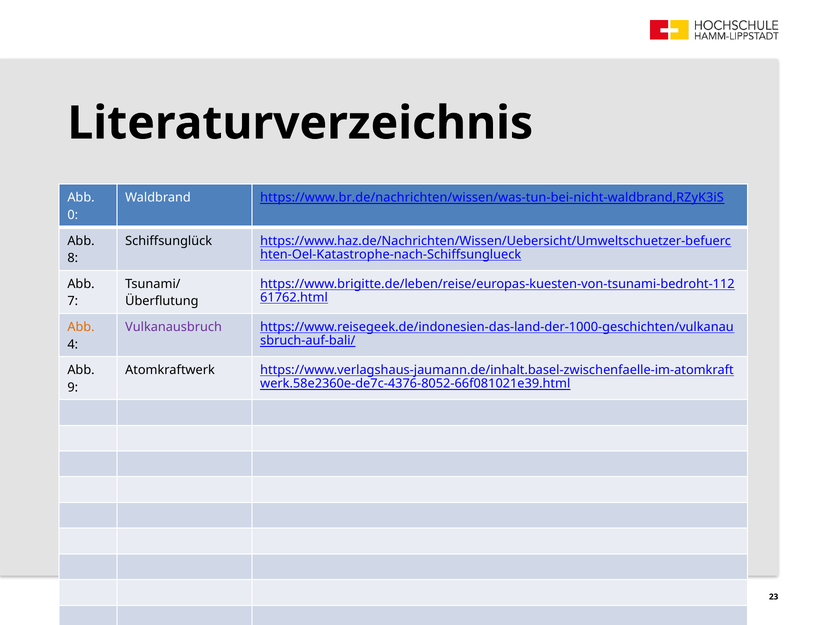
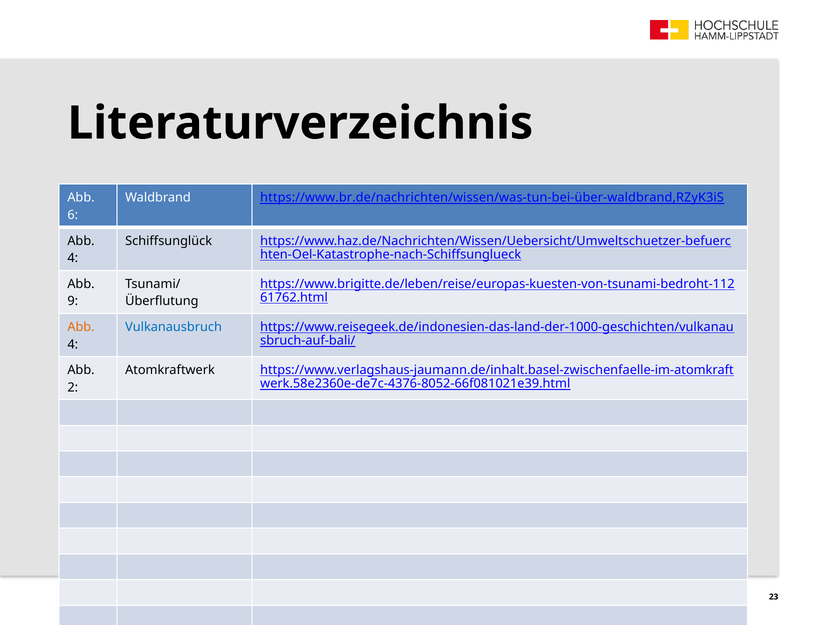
https://www.br.de/nachrichten/wissen/was-tun-bei-nicht-waldbrand,RZyK3iS: https://www.br.de/nachrichten/wissen/was-tun-bei-nicht-waldbrand,RZyK3iS -> https://www.br.de/nachrichten/wissen/was-tun-bei-über-waldbrand,RZyK3iS
0: 0 -> 6
8 at (73, 258): 8 -> 4
7: 7 -> 9
Vulkanausbruch colour: purple -> blue
9: 9 -> 2
